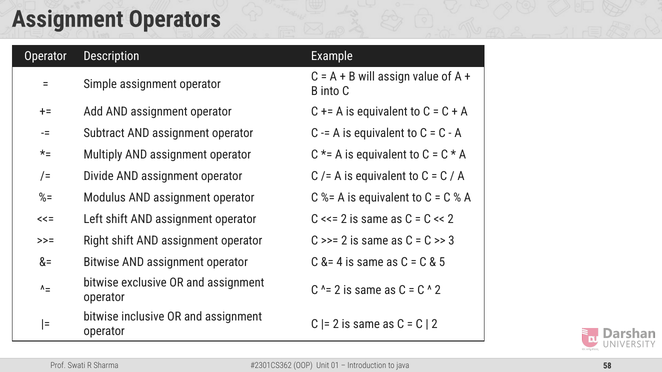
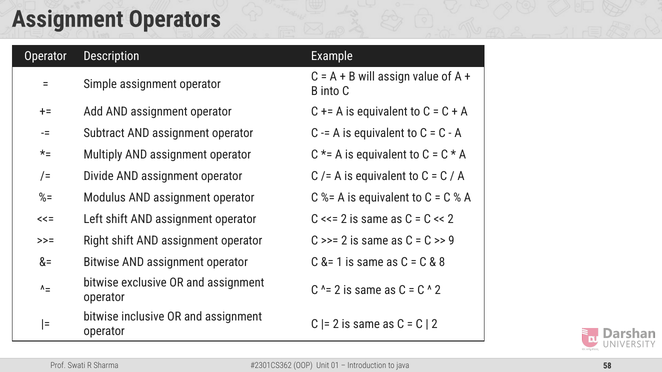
3: 3 -> 9
4: 4 -> 1
5: 5 -> 8
